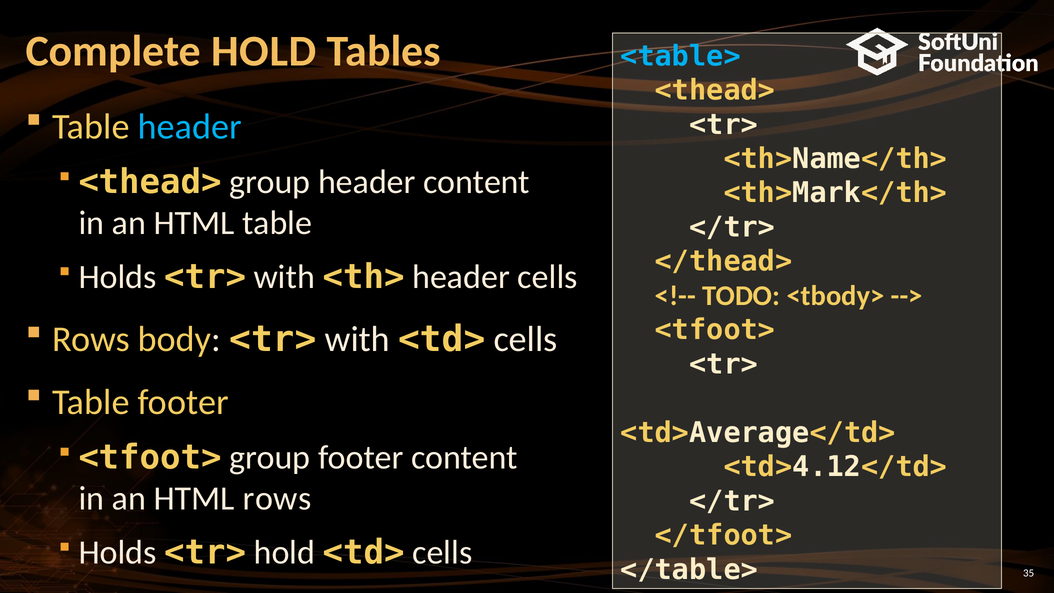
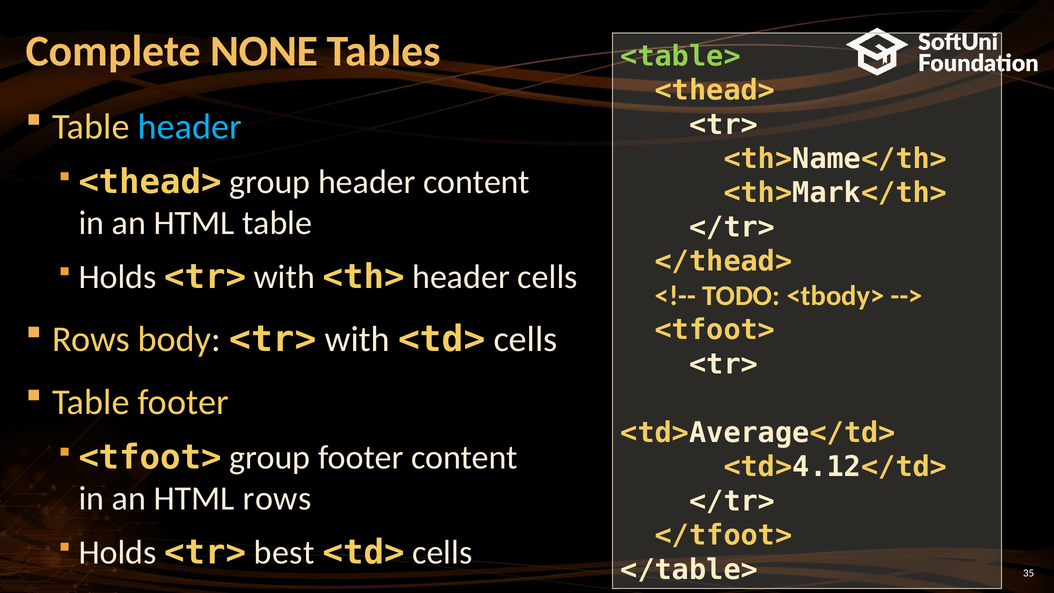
Complete HOLD: HOLD -> NONE
<table> colour: light blue -> light green
<tr> hold: hold -> best
